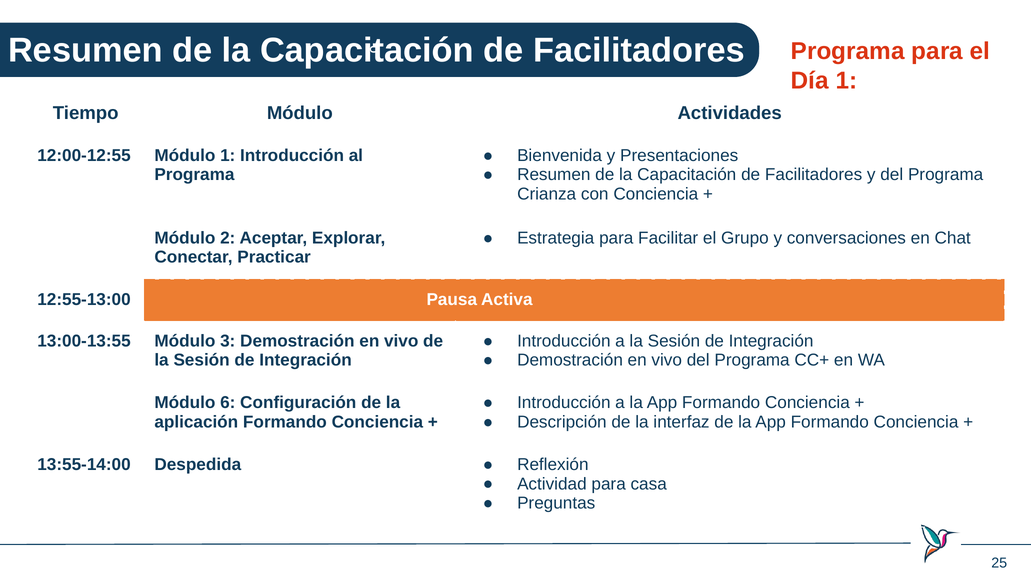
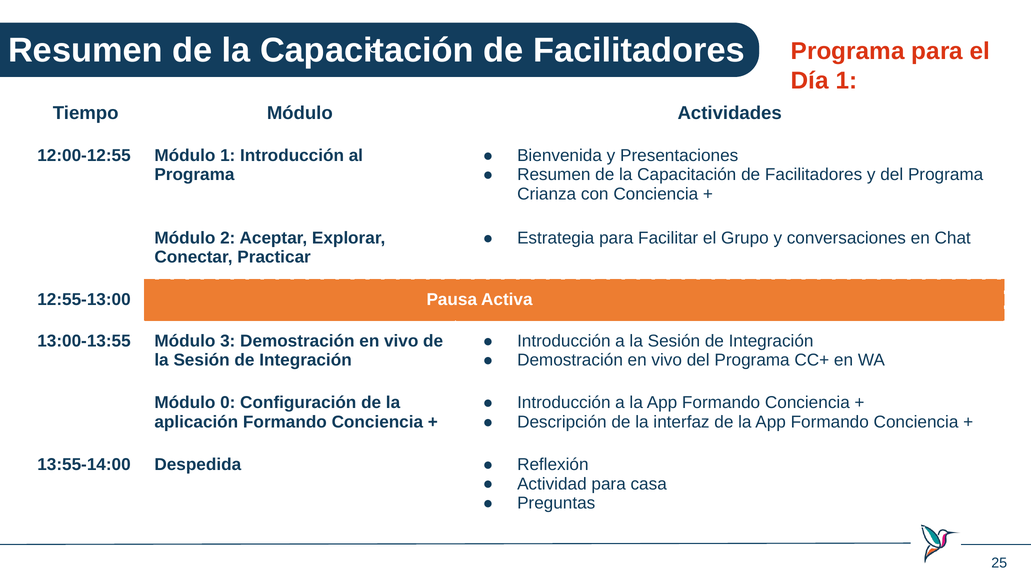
6: 6 -> 0
